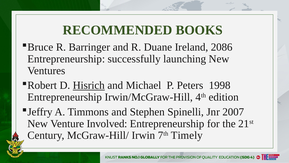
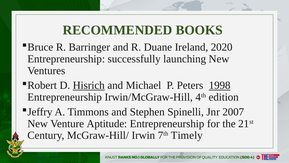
2086: 2086 -> 2020
1998 underline: none -> present
Involved: Involved -> Aptitude
